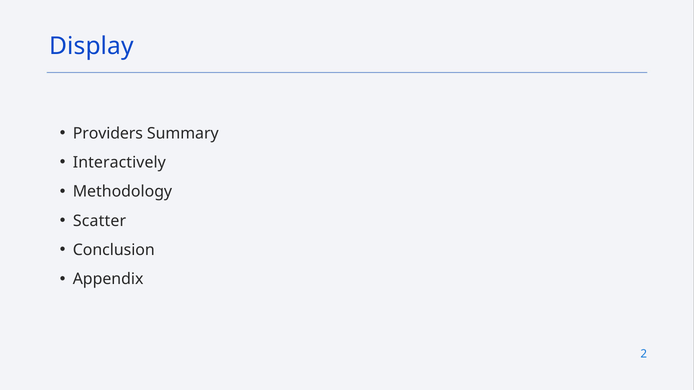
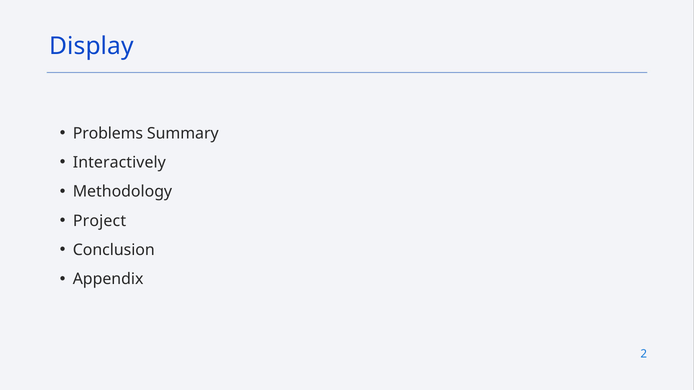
Providers: Providers -> Problems
Scatter: Scatter -> Project
